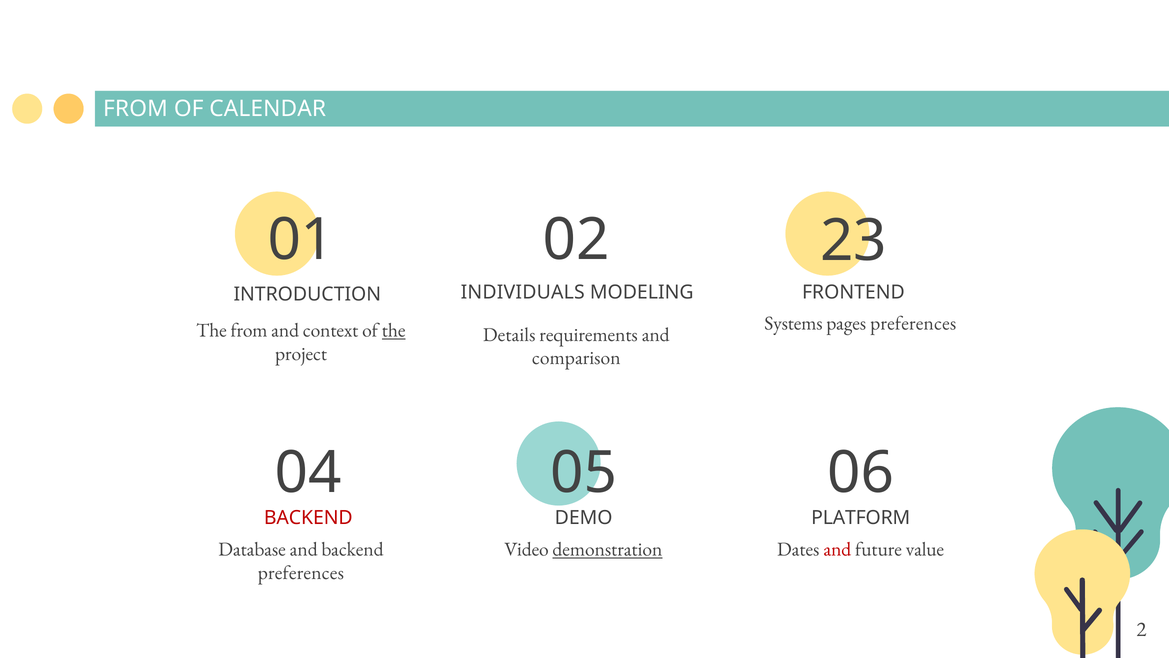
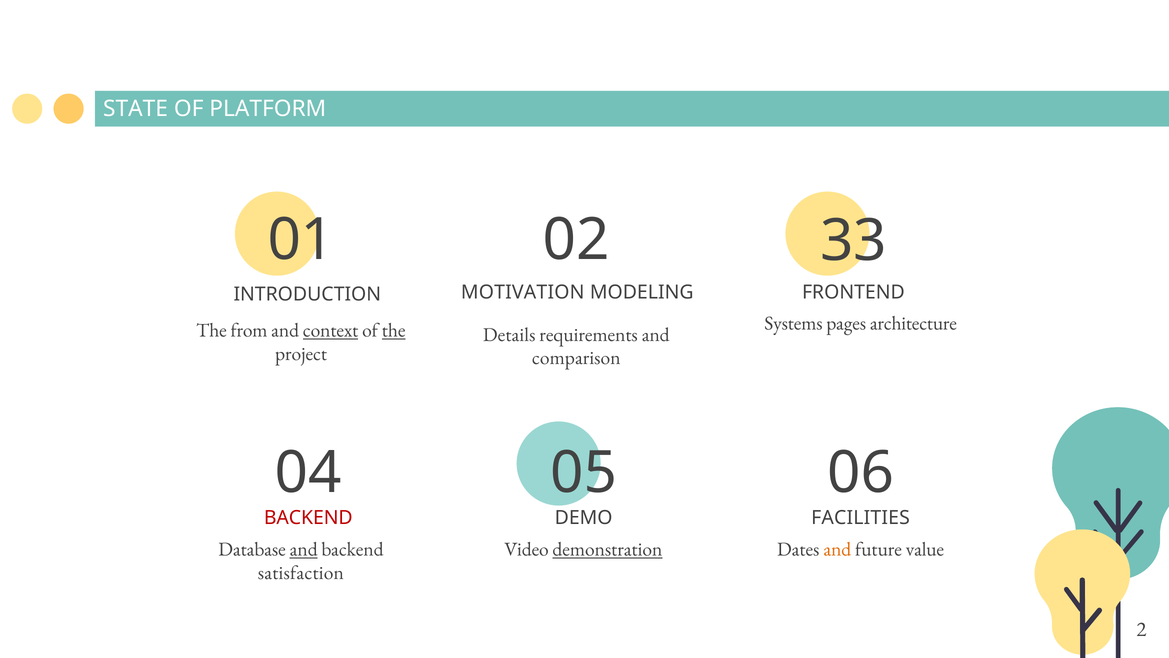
FROM at (135, 108): FROM -> STATE
CALENDAR: CALENDAR -> PLATFORM
23: 23 -> 33
INDIVIDUALS: INDIVIDUALS -> MOTIVATION
pages preferences: preferences -> architecture
context underline: none -> present
PLATFORM: PLATFORM -> FACILITIES
and at (304, 549) underline: none -> present
and at (837, 549) colour: red -> orange
preferences at (301, 573): preferences -> satisfaction
